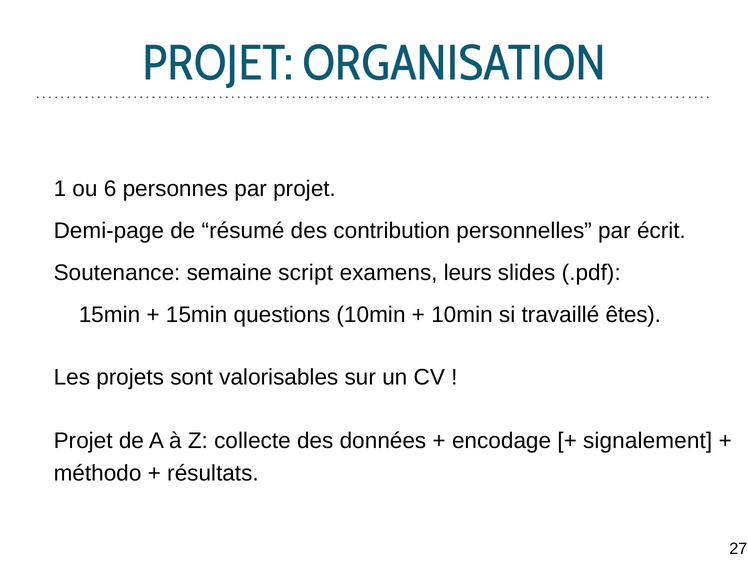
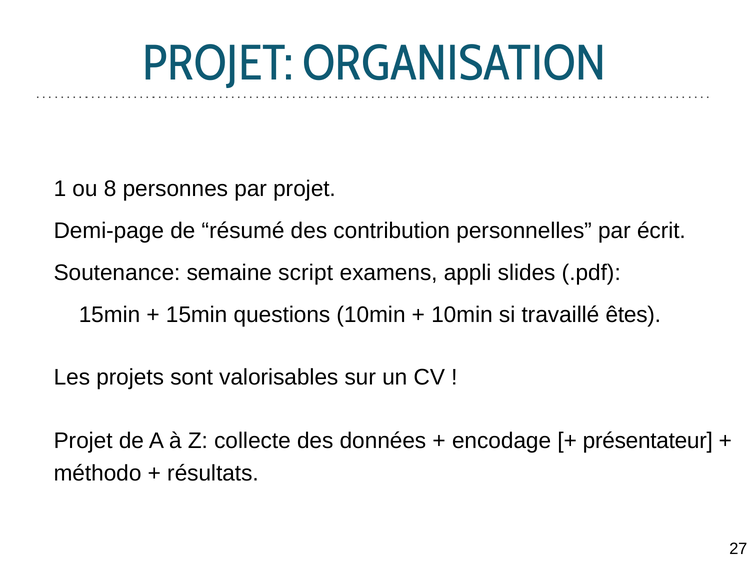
6: 6 -> 8
leurs: leurs -> appli
signalement: signalement -> présentateur
